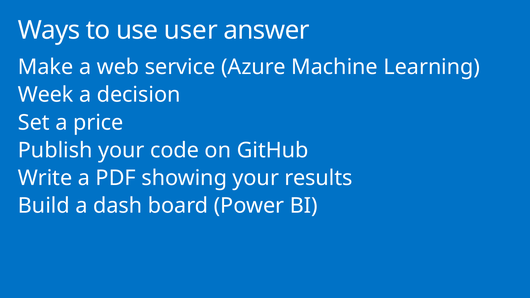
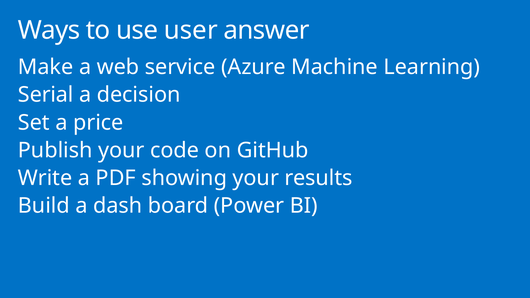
Week: Week -> Serial
